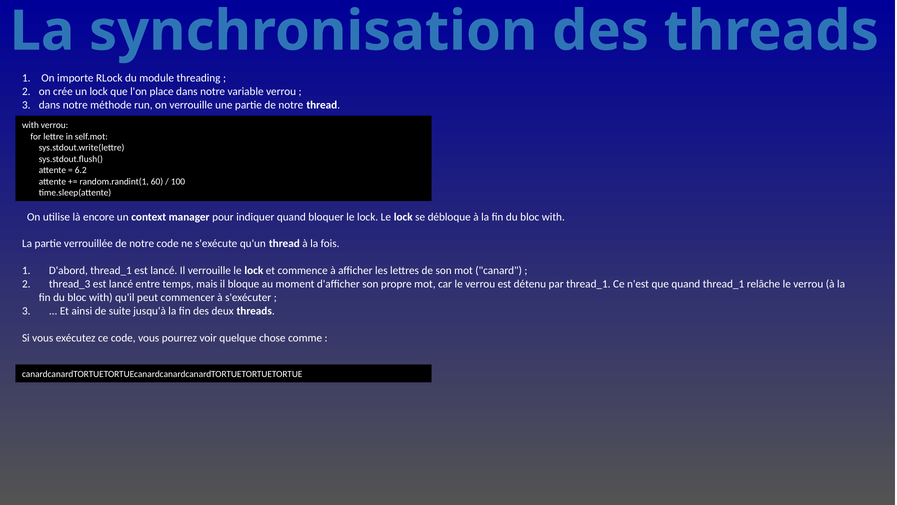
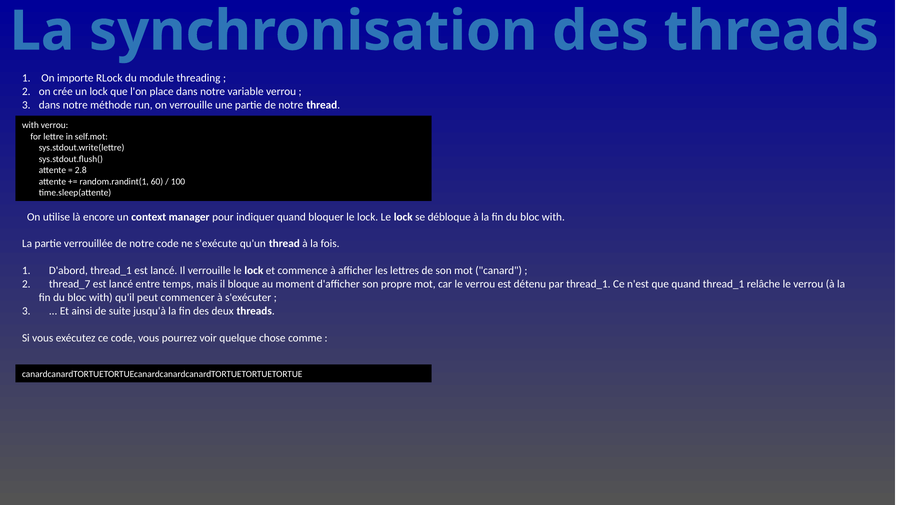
6.2: 6.2 -> 2.8
thread_3: thread_3 -> thread_7
